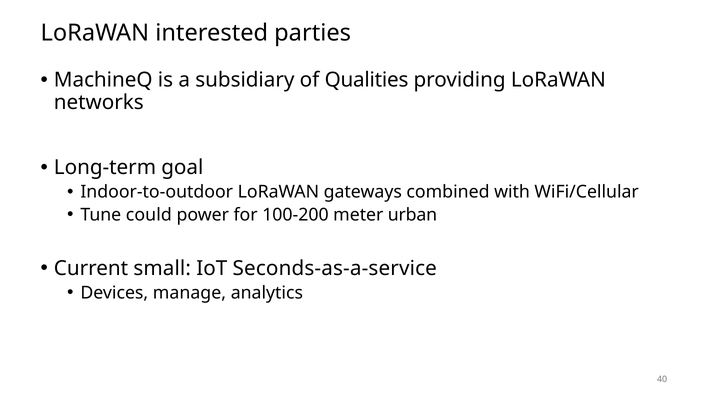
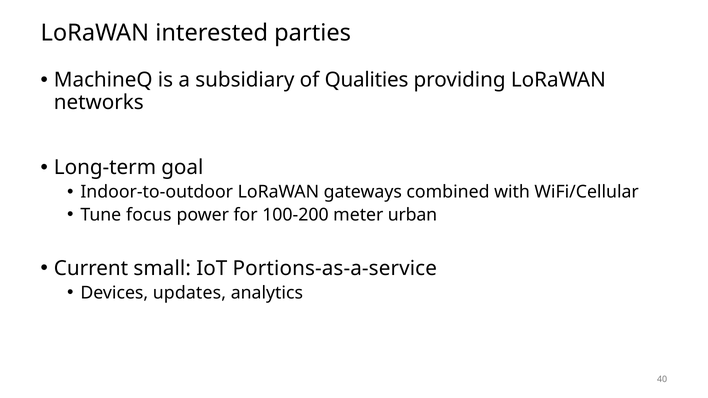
could: could -> focus
Seconds-as-a-service: Seconds-as-a-service -> Portions-as-a-service
manage: manage -> updates
